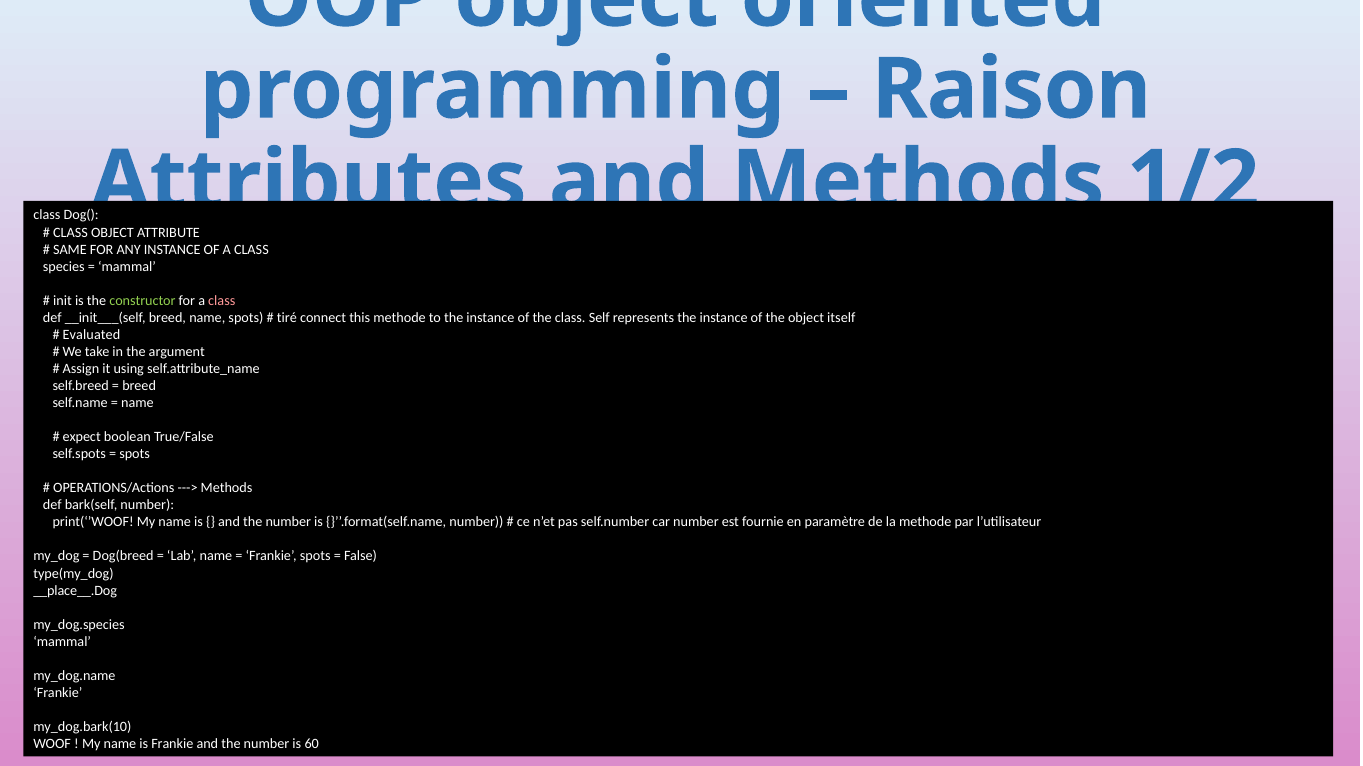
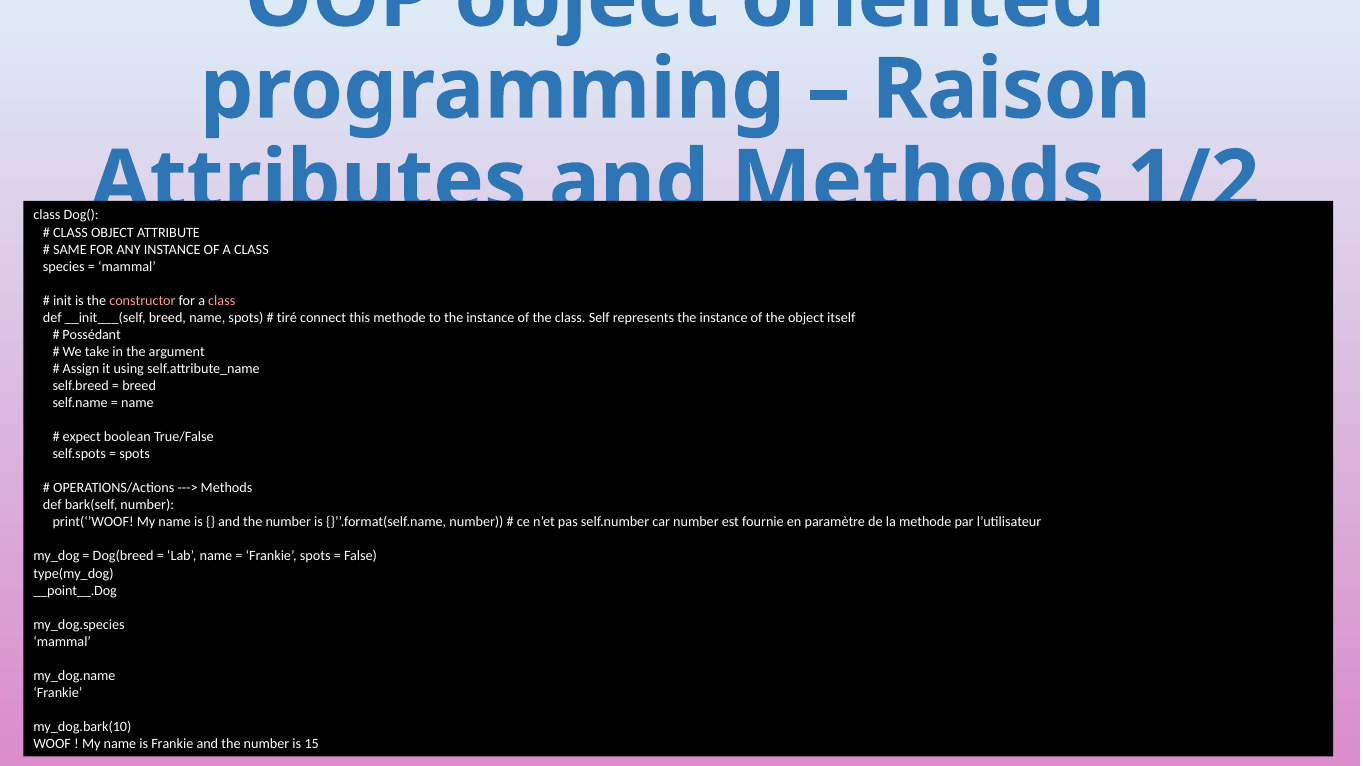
constructor colour: light green -> pink
Evaluated: Evaluated -> Possédant
__place__.Dog: __place__.Dog -> __point__.Dog
60: 60 -> 15
